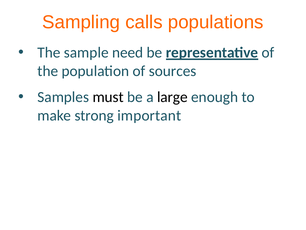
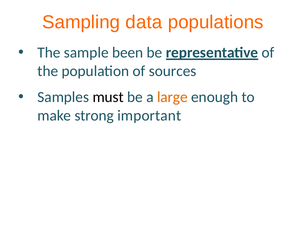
calls: calls -> data
need: need -> been
large colour: black -> orange
